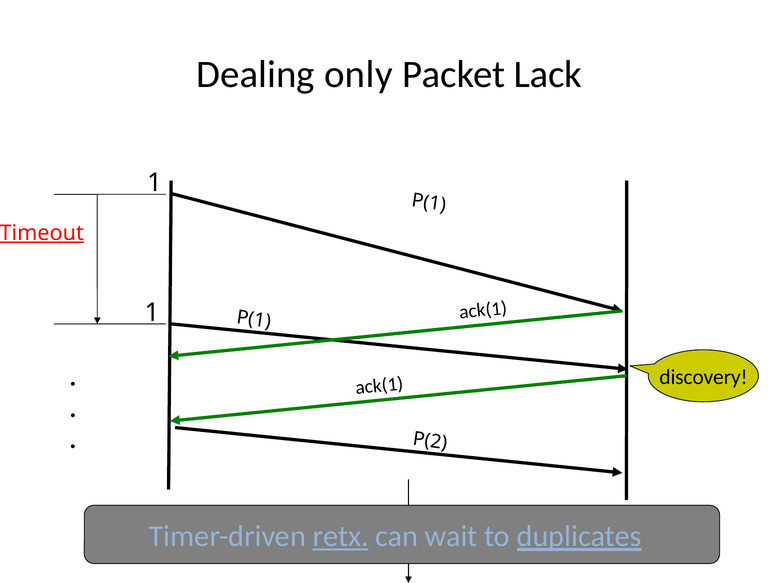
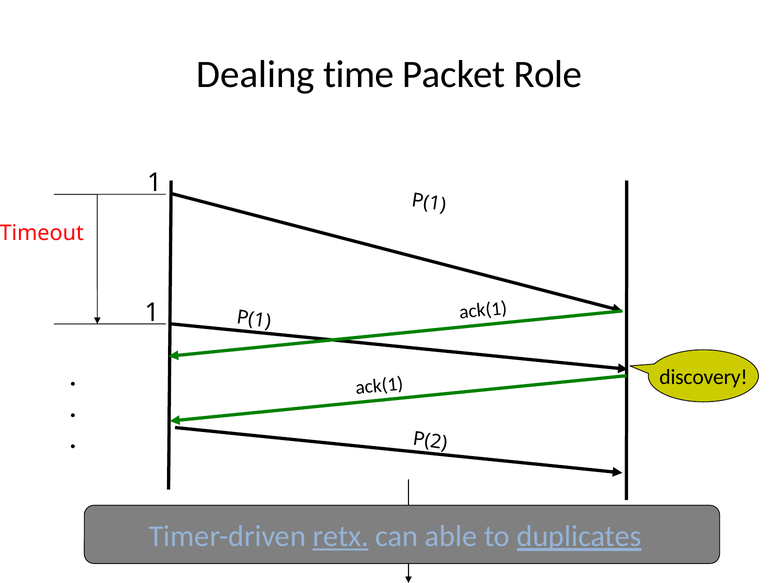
Dealing only: only -> time
Lack: Lack -> Role
Timeout underline: present -> none
wait: wait -> able
